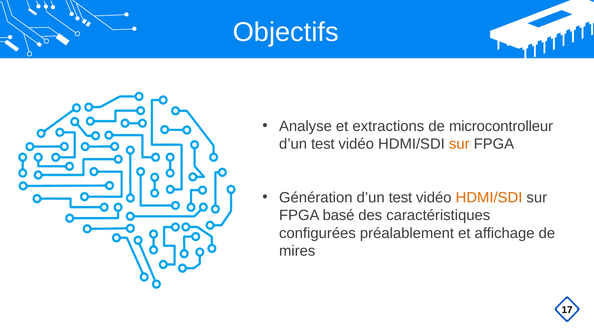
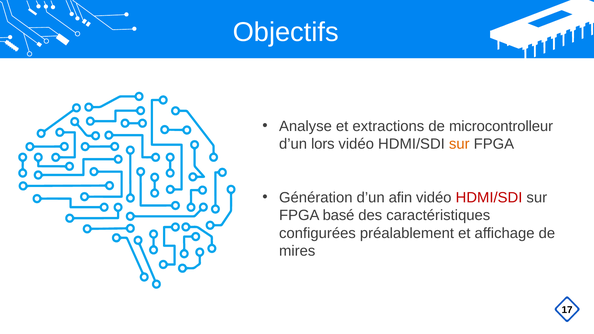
test at (323, 144): test -> lors
Génération d’un test: test -> afin
HDMI/SDI at (489, 198) colour: orange -> red
